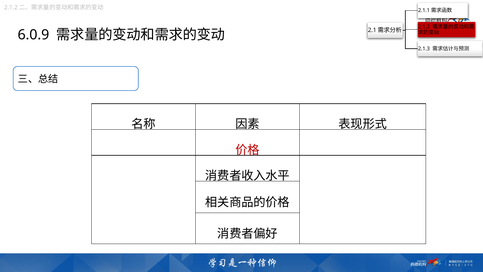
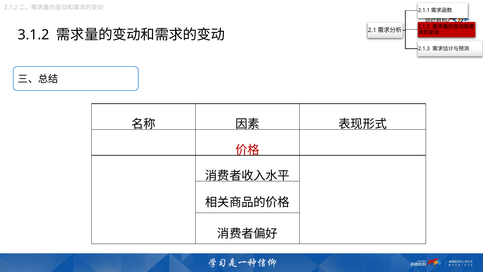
6.0.9: 6.0.9 -> 3.1.2
